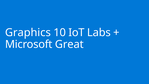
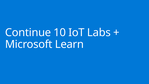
Graphics: Graphics -> Continue
Great: Great -> Learn
